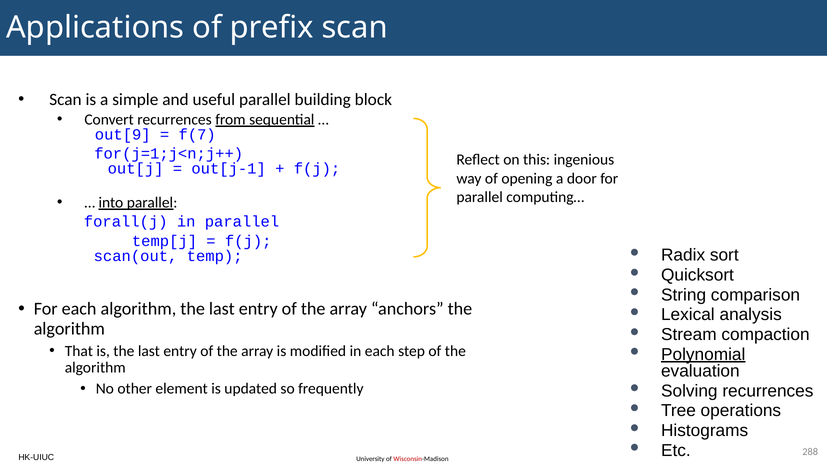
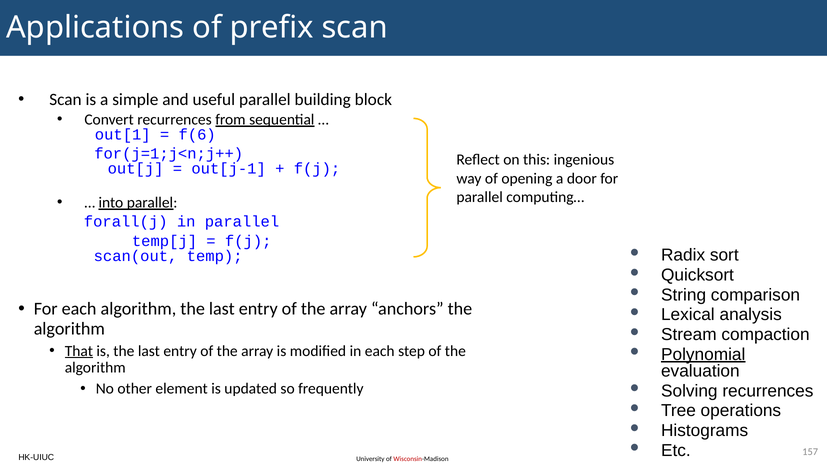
out[9: out[9 -> out[1
f(7: f(7 -> f(6
That underline: none -> present
288: 288 -> 157
